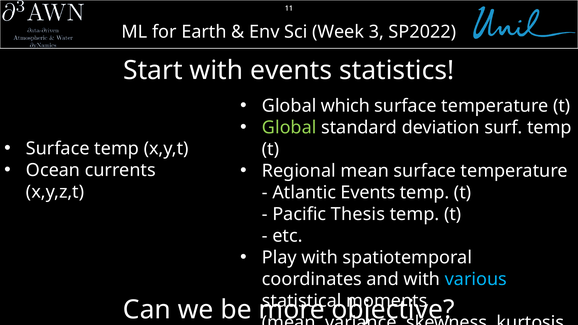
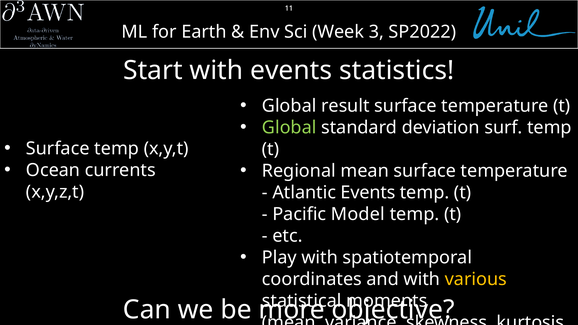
which: which -> result
Thesis: Thesis -> Model
various colour: light blue -> yellow
